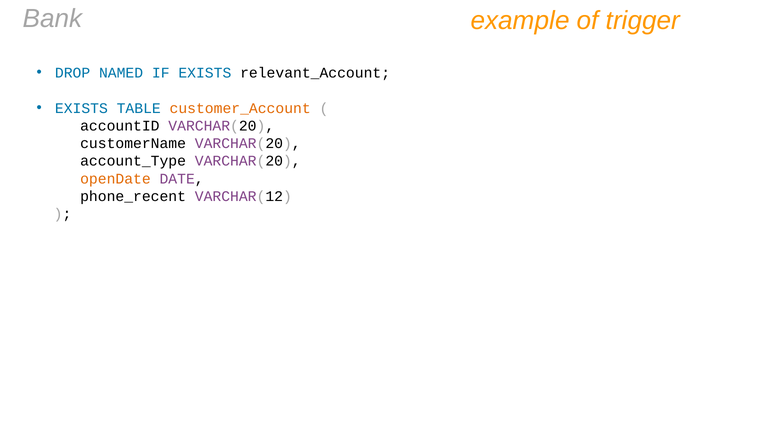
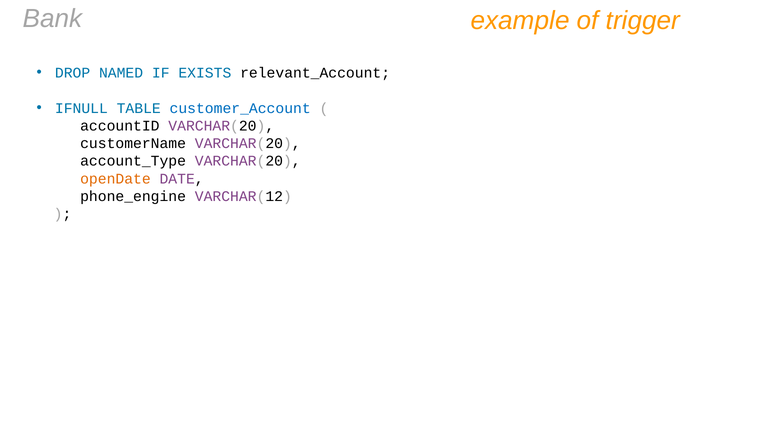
EXISTS at (81, 108): EXISTS -> IFNULL
customer_Account colour: orange -> blue
phone_recent: phone_recent -> phone_engine
